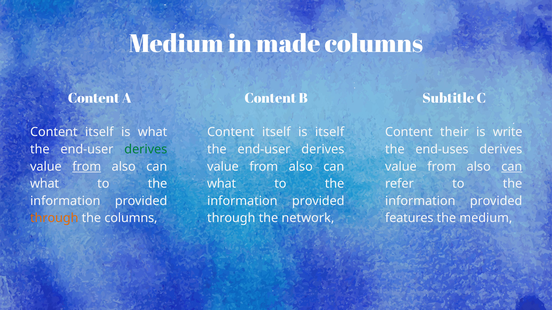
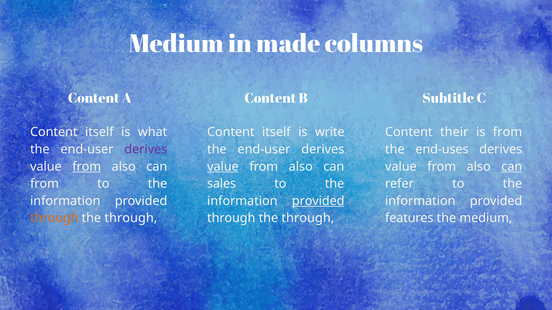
is itself: itself -> write
is write: write -> from
derives at (146, 150) colour: green -> purple
value at (223, 167) underline: none -> present
what at (45, 184): what -> from
what at (222, 184): what -> sales
provided at (318, 201) underline: none -> present
columns at (131, 219): columns -> through
network at (308, 219): network -> through
